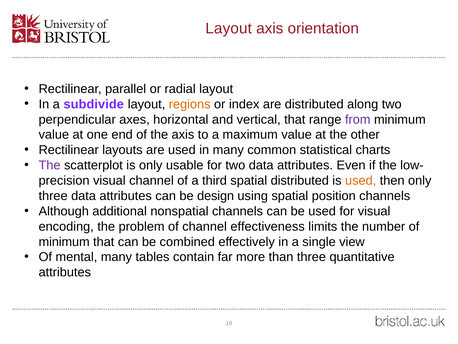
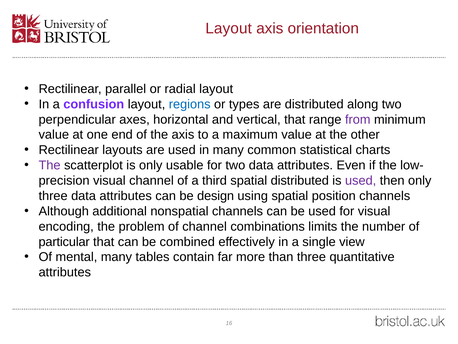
subdivide: subdivide -> confusion
regions colour: orange -> blue
index: index -> types
used at (361, 180) colour: orange -> purple
effectiveness: effectiveness -> combinations
minimum at (64, 241): minimum -> particular
